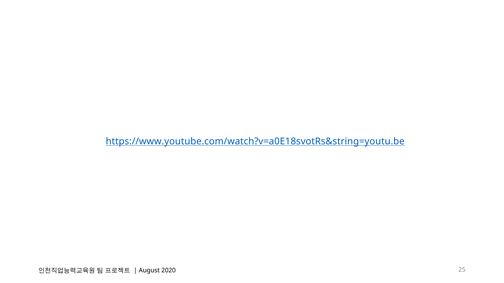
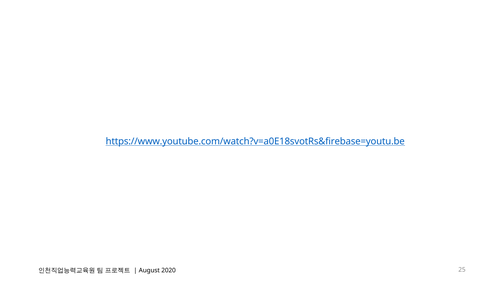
https://www.youtube.com/watch?v=a0E18svotRs&string=youtu.be: https://www.youtube.com/watch?v=a0E18svotRs&string=youtu.be -> https://www.youtube.com/watch?v=a0E18svotRs&firebase=youtu.be
